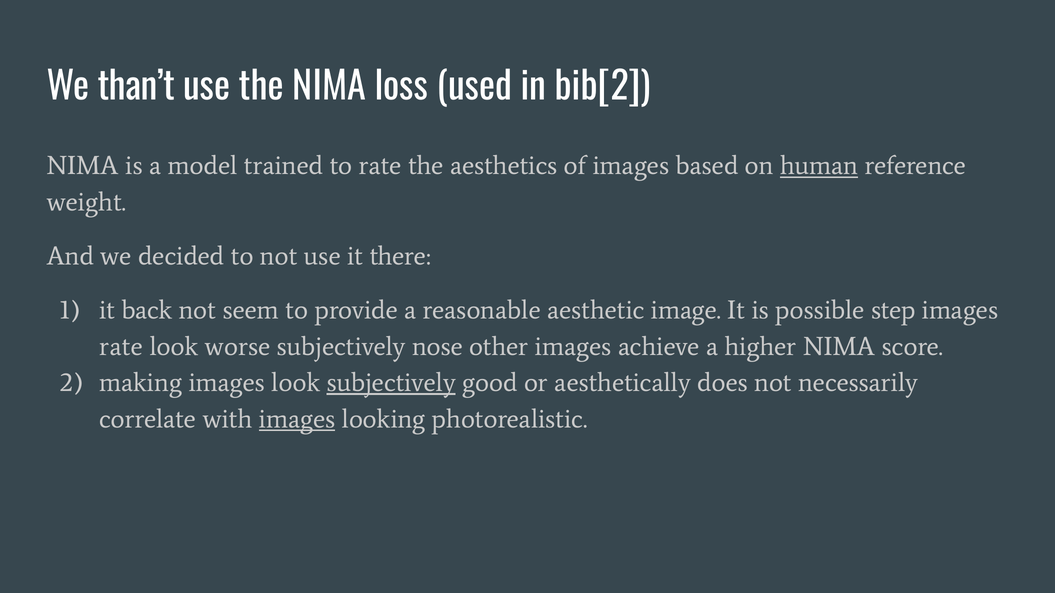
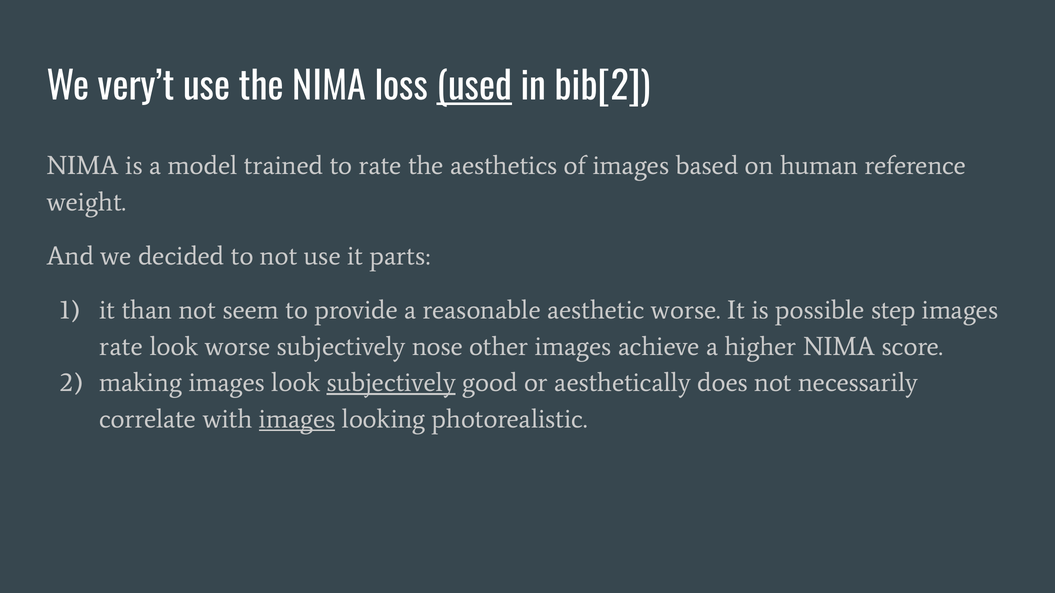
than’t: than’t -> very’t
used underline: none -> present
human underline: present -> none
there: there -> parts
back: back -> than
aesthetic image: image -> worse
